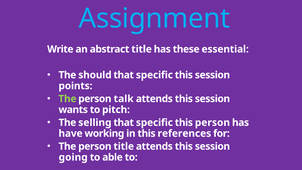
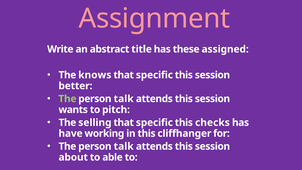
Assignment colour: light blue -> pink
essential: essential -> assigned
should: should -> knows
points: points -> better
this person: person -> checks
references: references -> cliffhanger
title at (124, 146): title -> talk
going: going -> about
